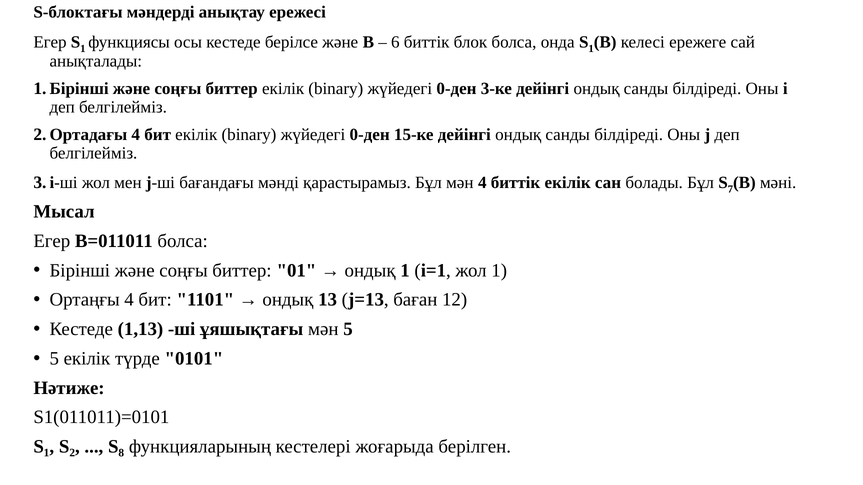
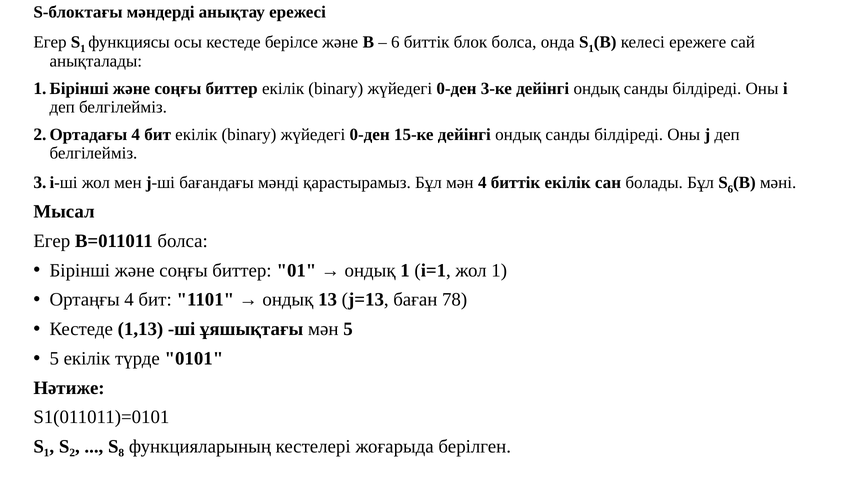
7 at (730, 189): 7 -> 6
12: 12 -> 78
